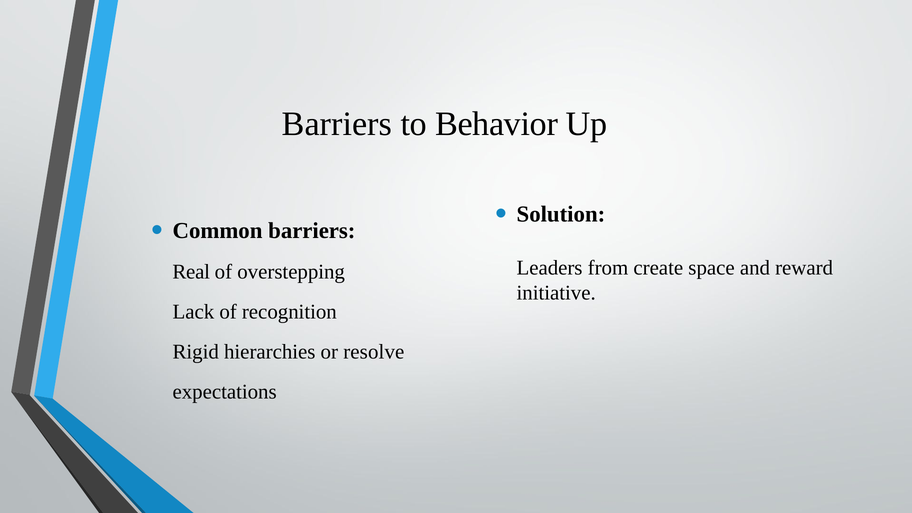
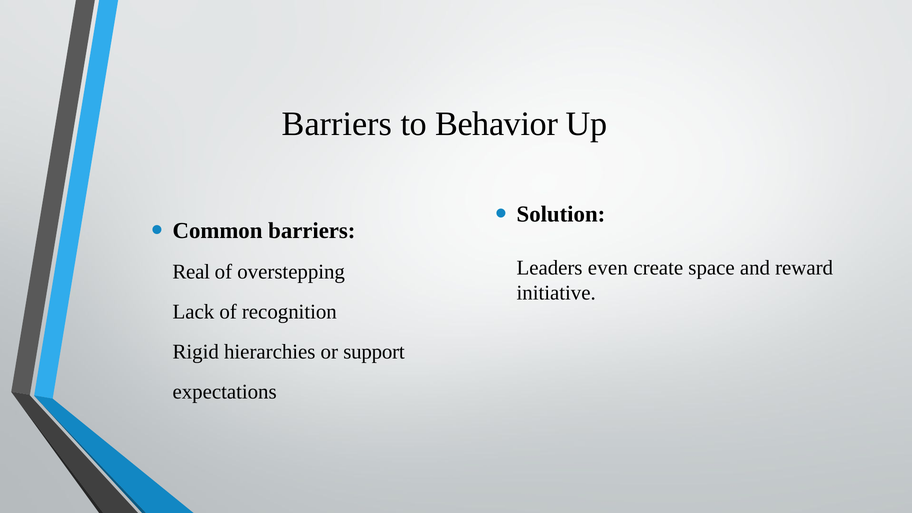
from: from -> even
resolve: resolve -> support
